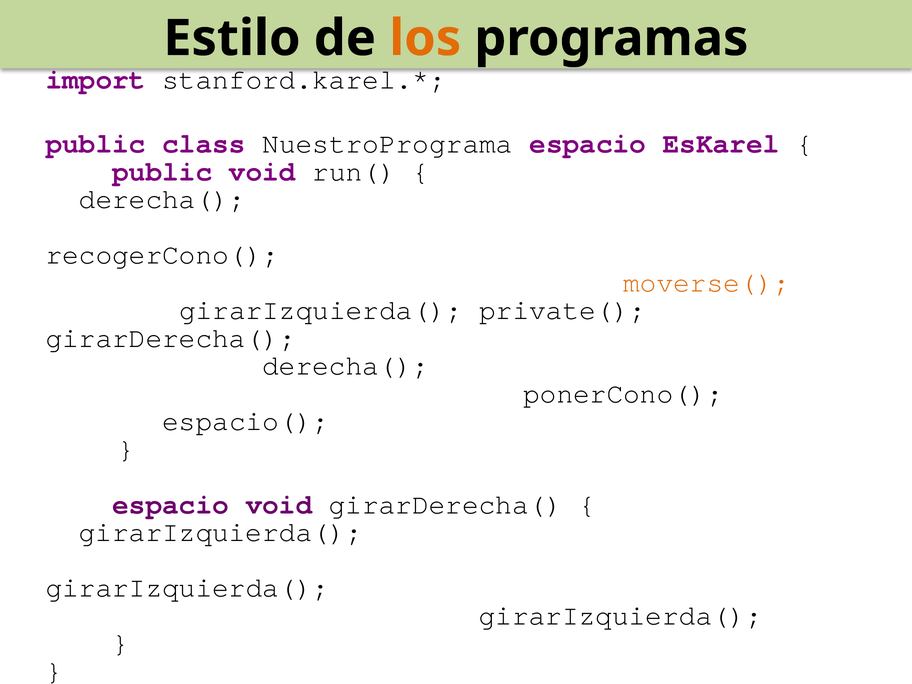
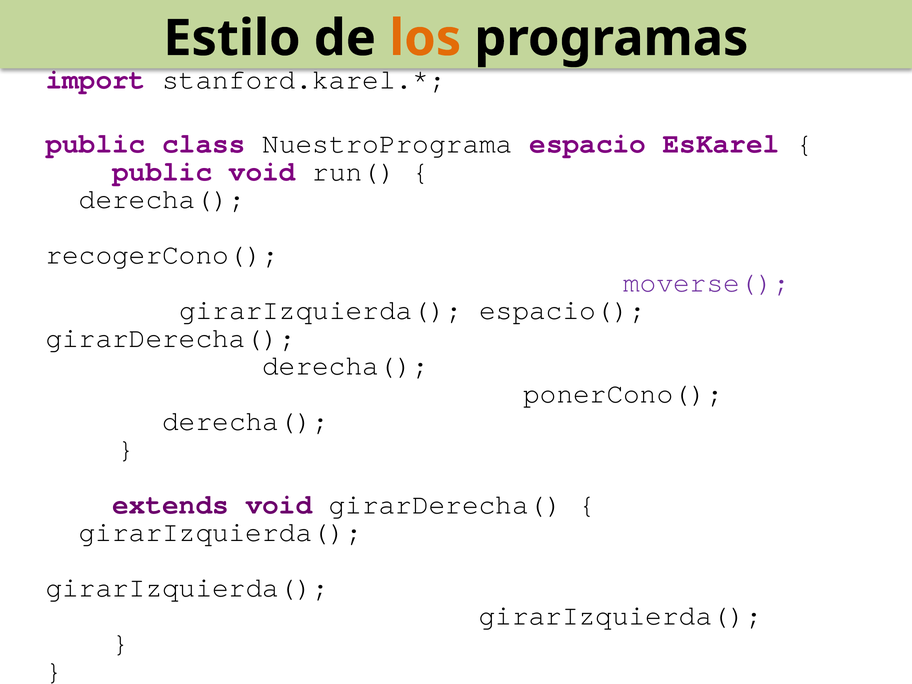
moverse( colour: orange -> purple
private(: private( -> espacio(
espacio( at (246, 421): espacio( -> derecha(
espacio at (171, 505): espacio -> extends
